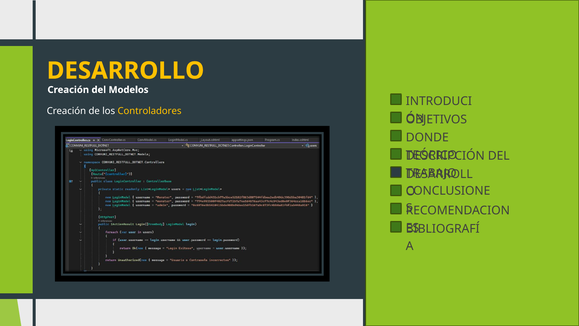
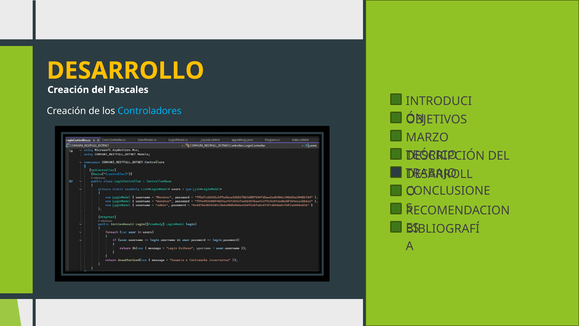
Modelos: Modelos -> Pascales
Controladores colour: yellow -> light blue
DONDE: DONDE -> MARZO
